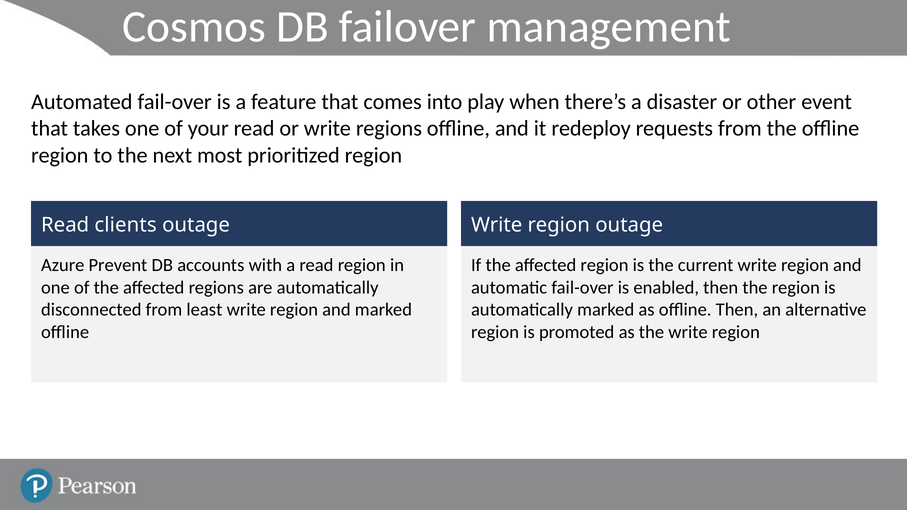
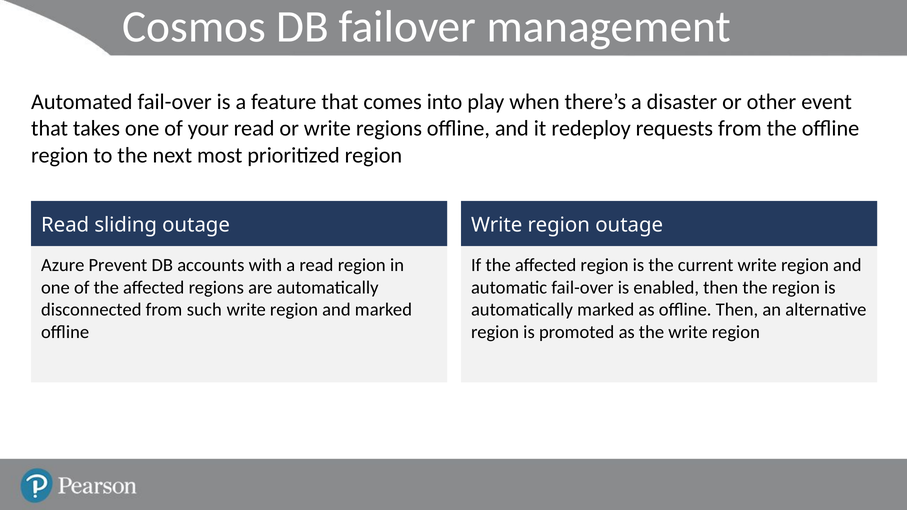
clients: clients -> sliding
least: least -> such
